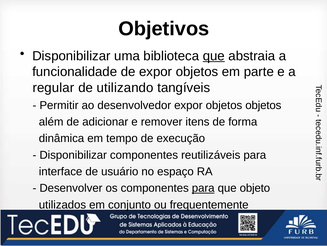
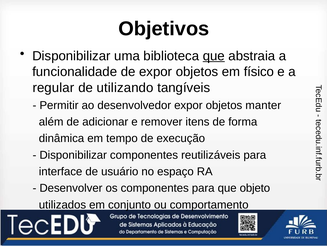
parte: parte -> físico
objetos objetos: objetos -> manter
para at (203, 188) underline: present -> none
frequentemente: frequentemente -> comportamento
